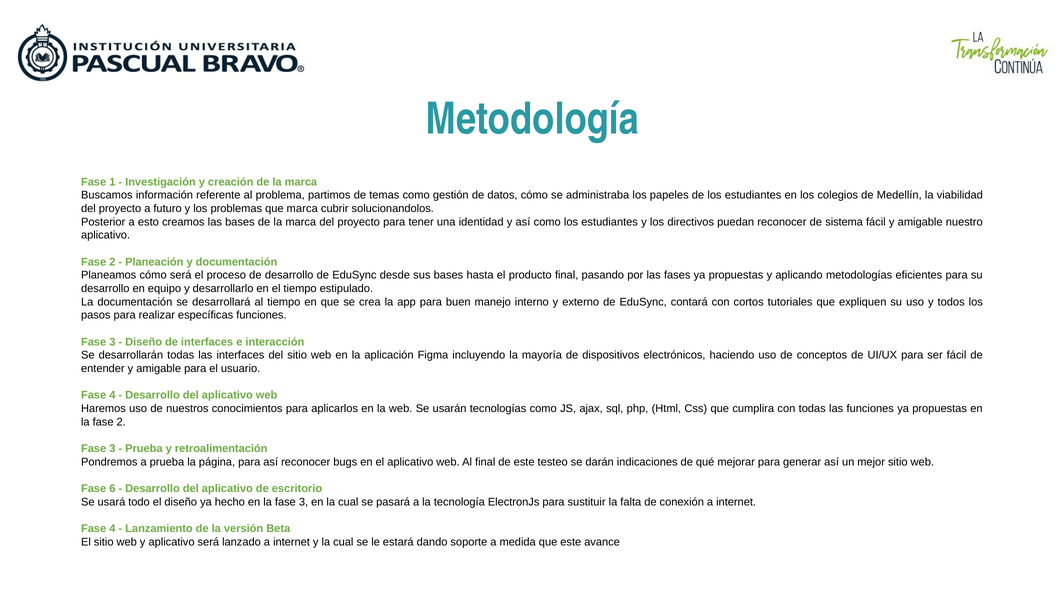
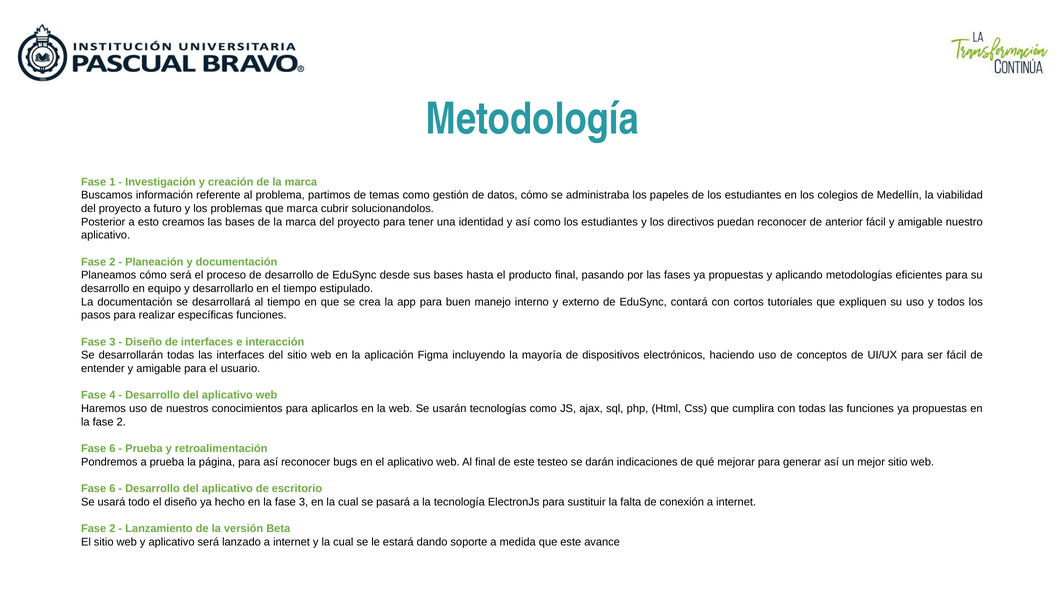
sistema: sistema -> anterior
3 at (112, 448): 3 -> 6
4 at (112, 528): 4 -> 2
